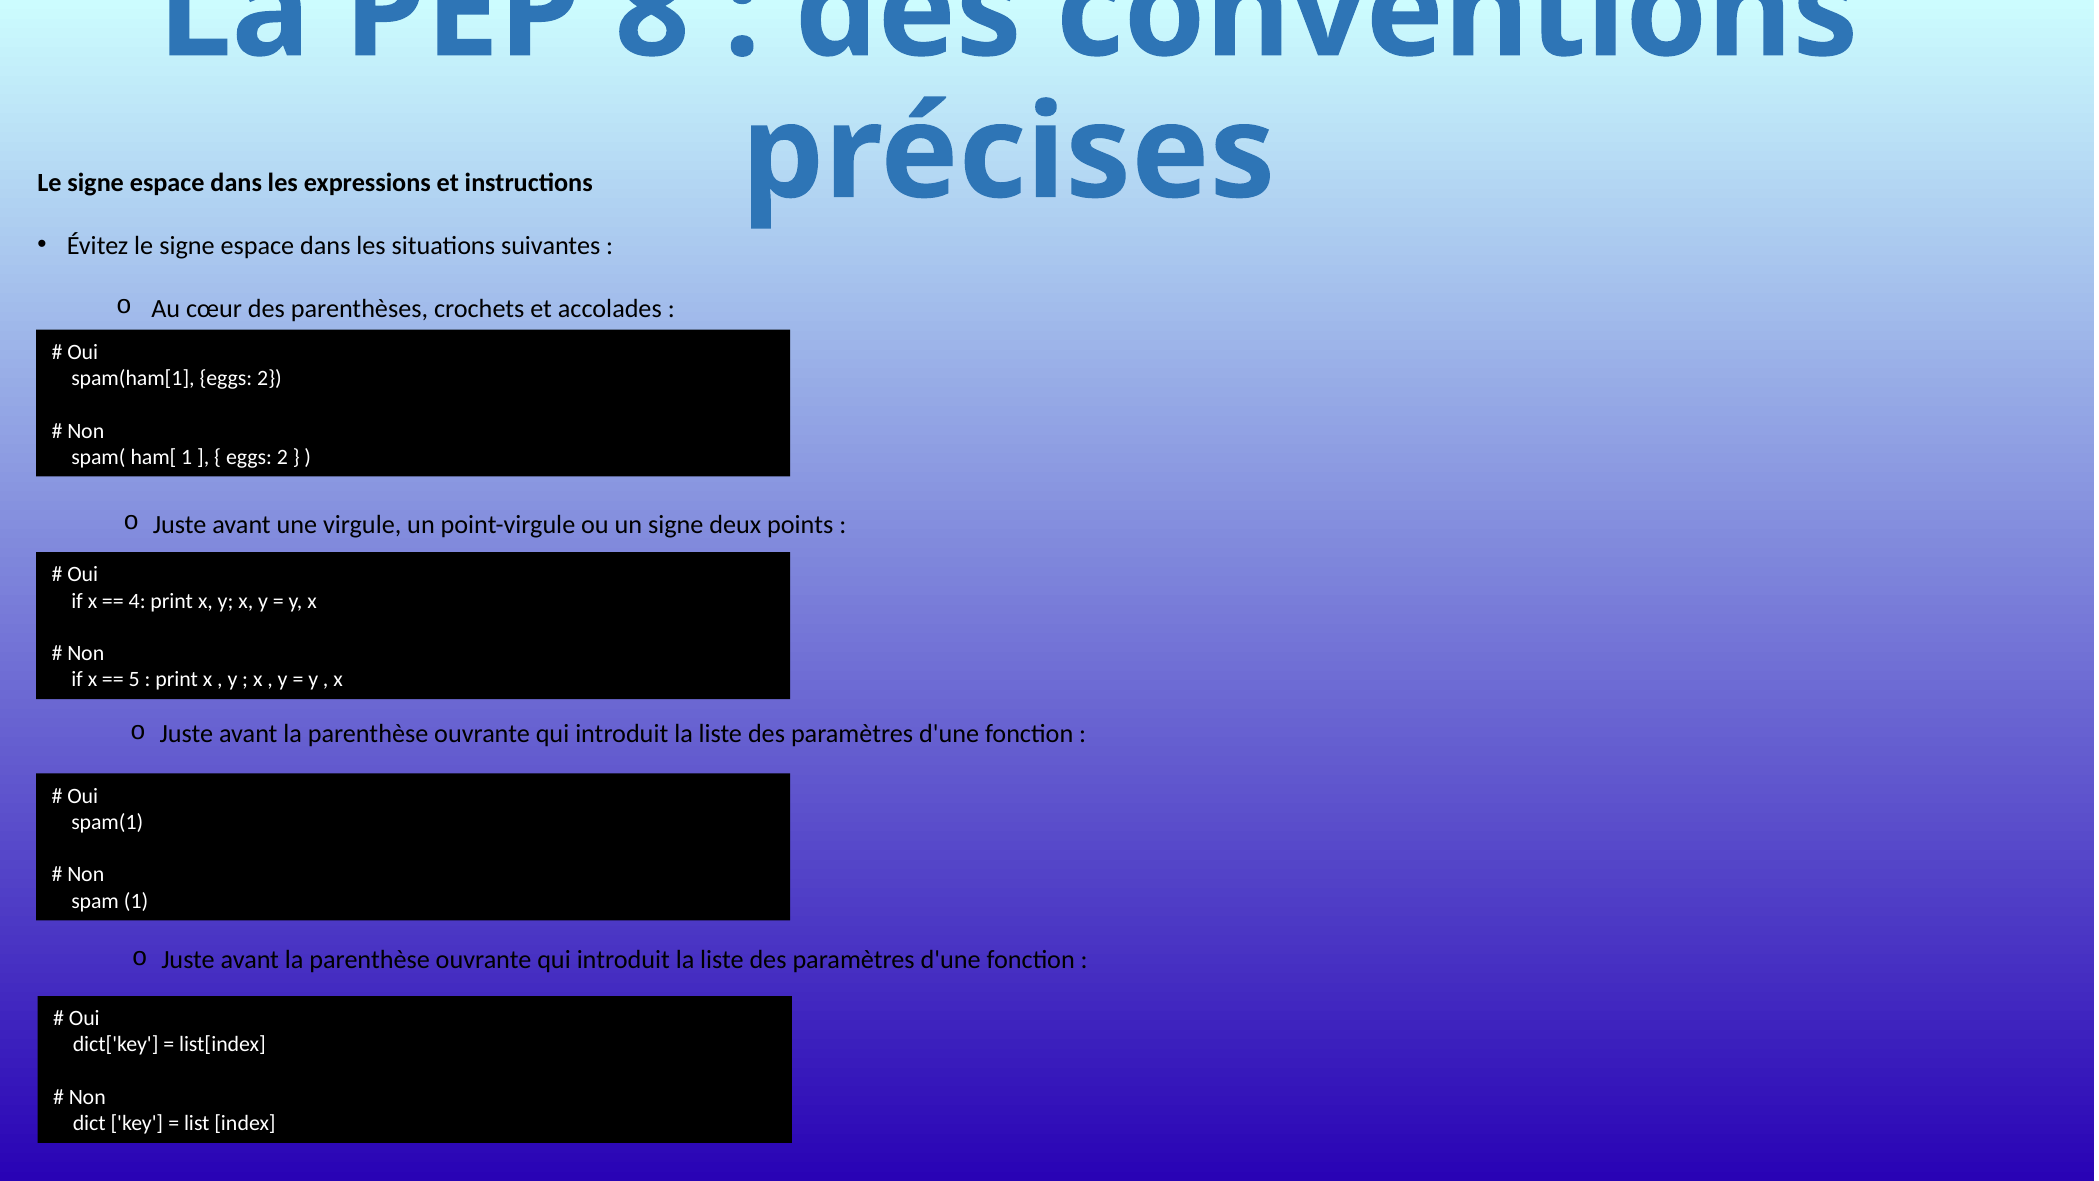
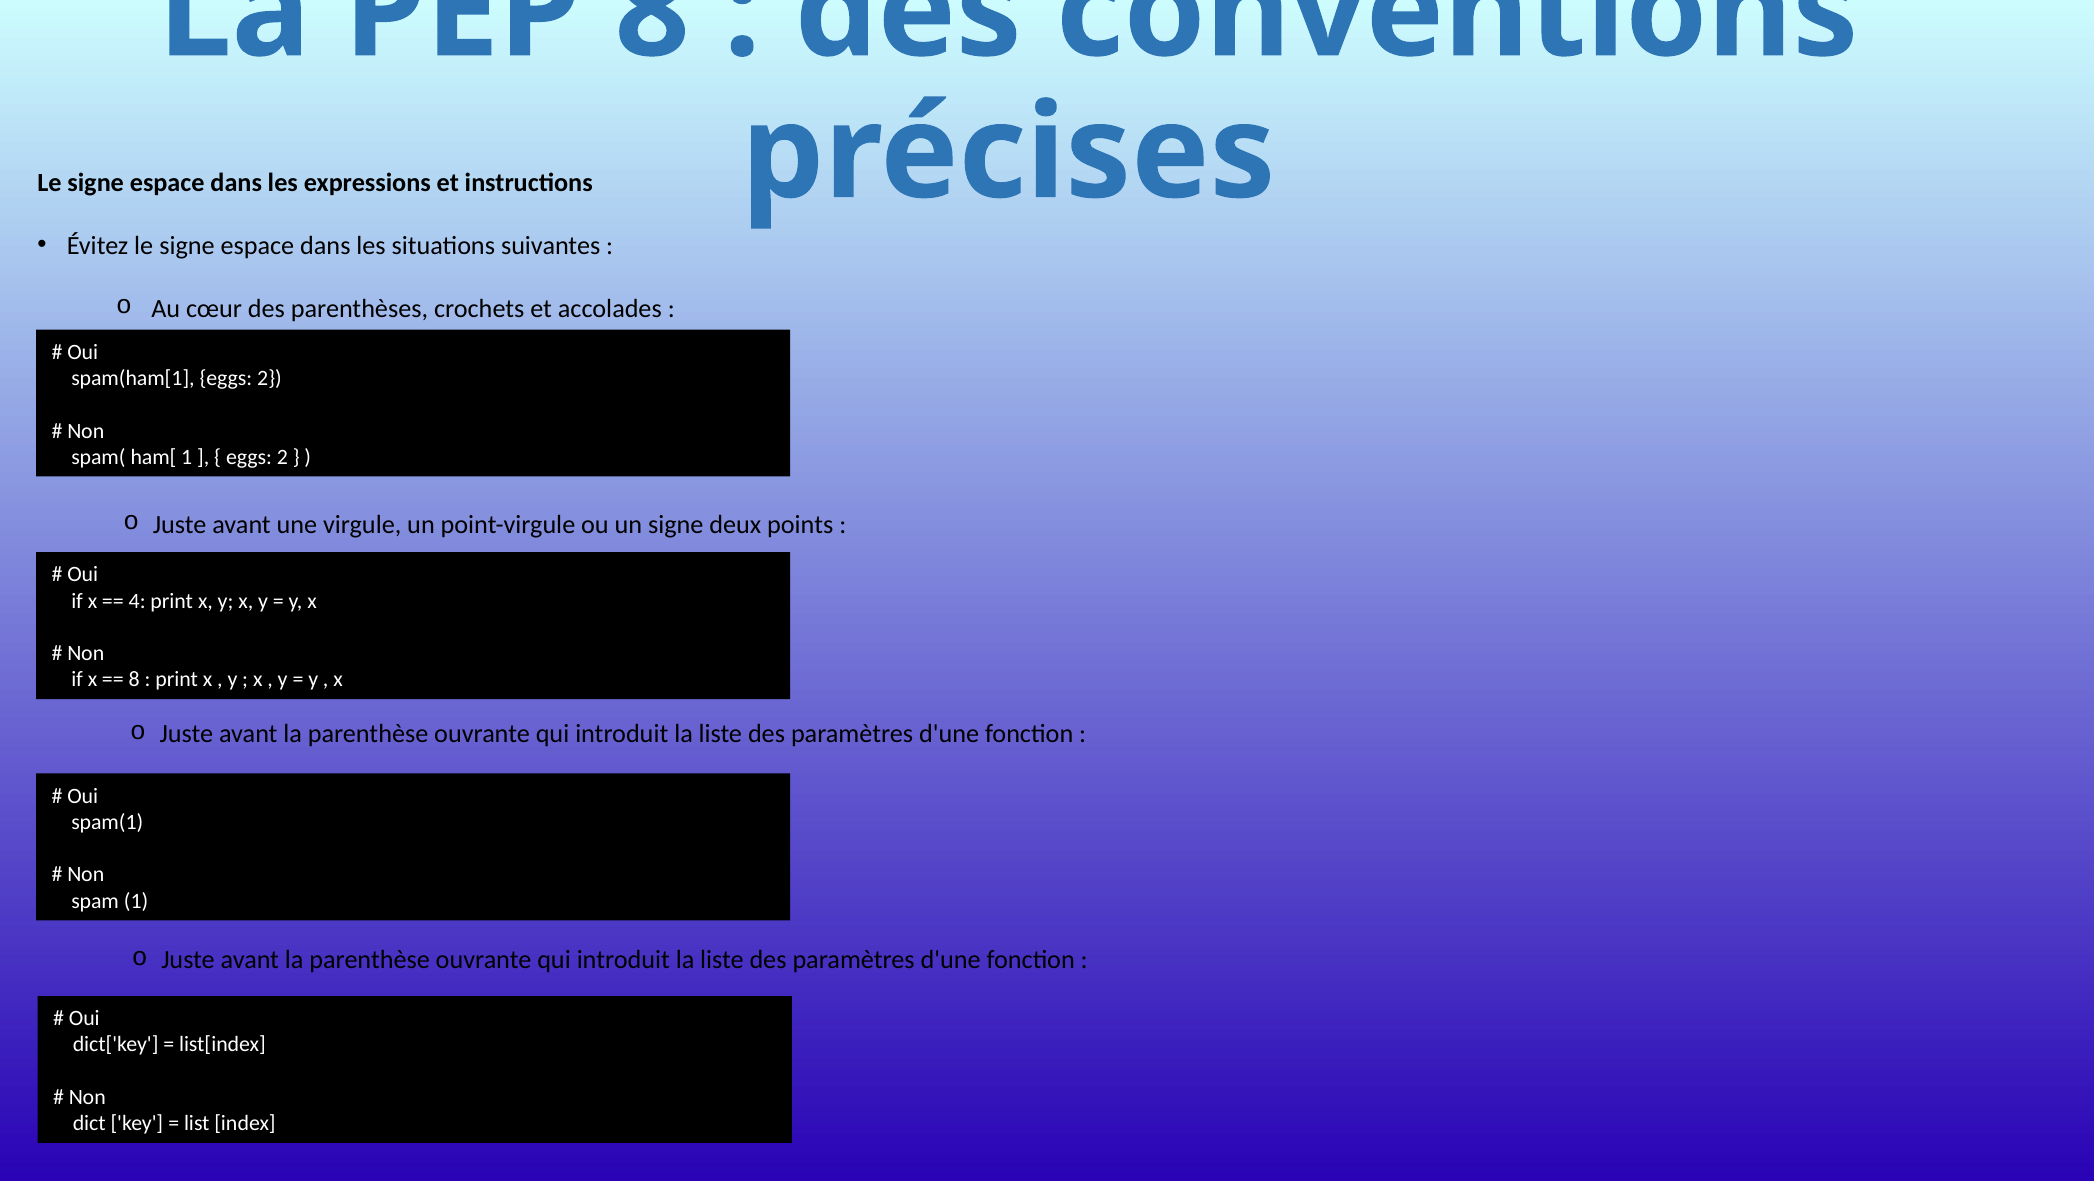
5 at (134, 680): 5 -> 8
